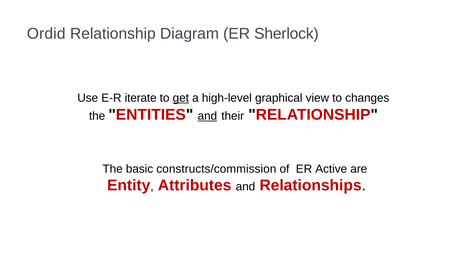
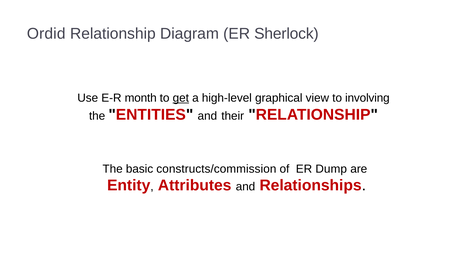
iterate: iterate -> month
changes: changes -> involving
and at (207, 116) underline: present -> none
Active: Active -> Dump
